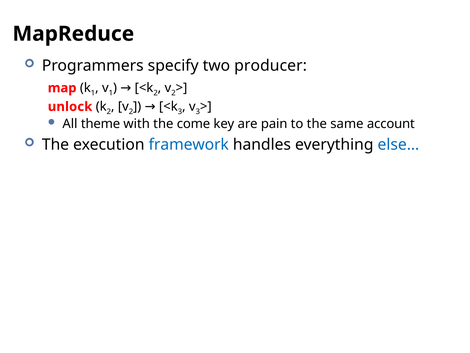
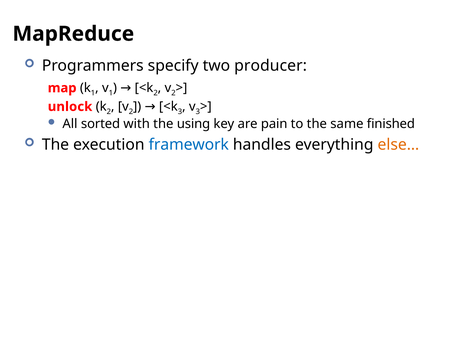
theme: theme -> sorted
come: come -> using
account: account -> finished
else… colour: blue -> orange
